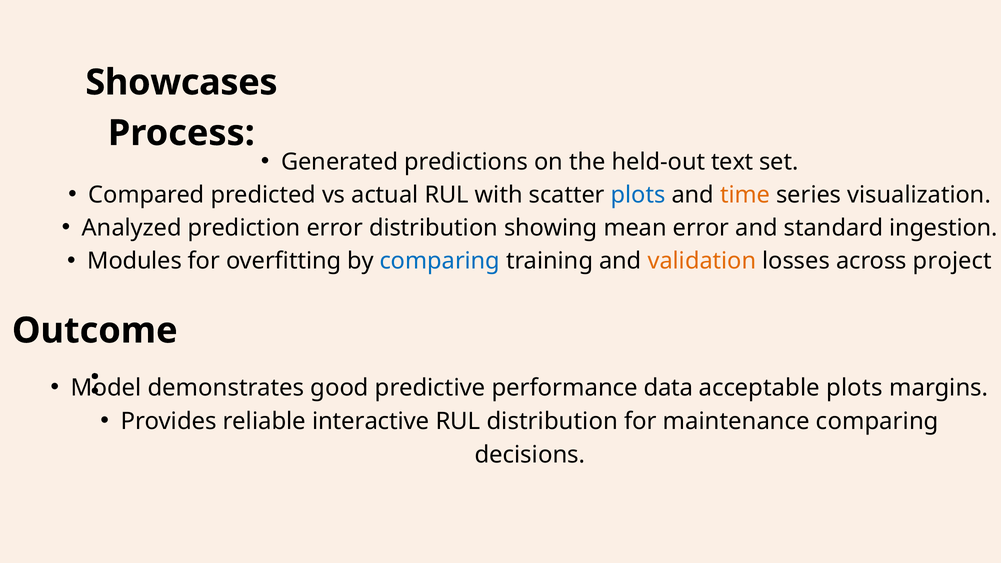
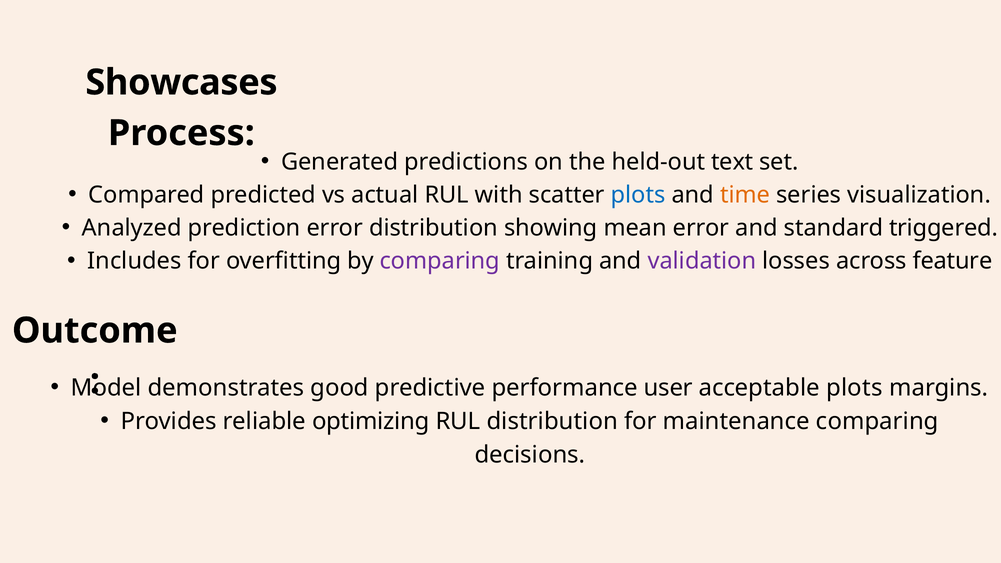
ingestion: ingestion -> triggered
Modules: Modules -> Includes
comparing at (440, 261) colour: blue -> purple
validation colour: orange -> purple
project: project -> feature
data: data -> user
interactive: interactive -> optimizing
